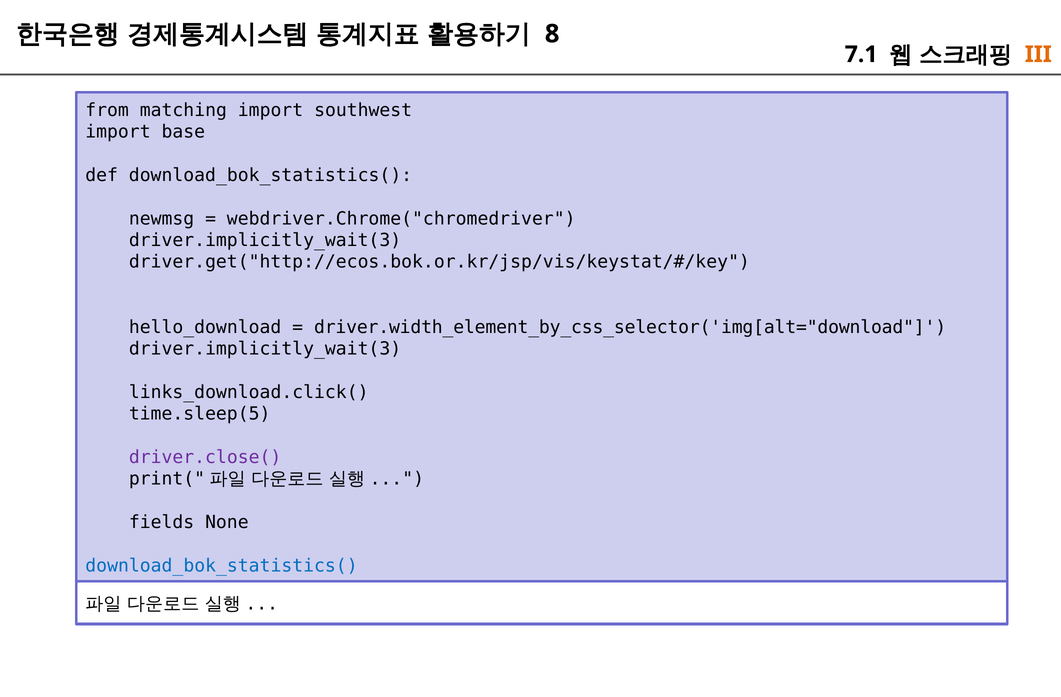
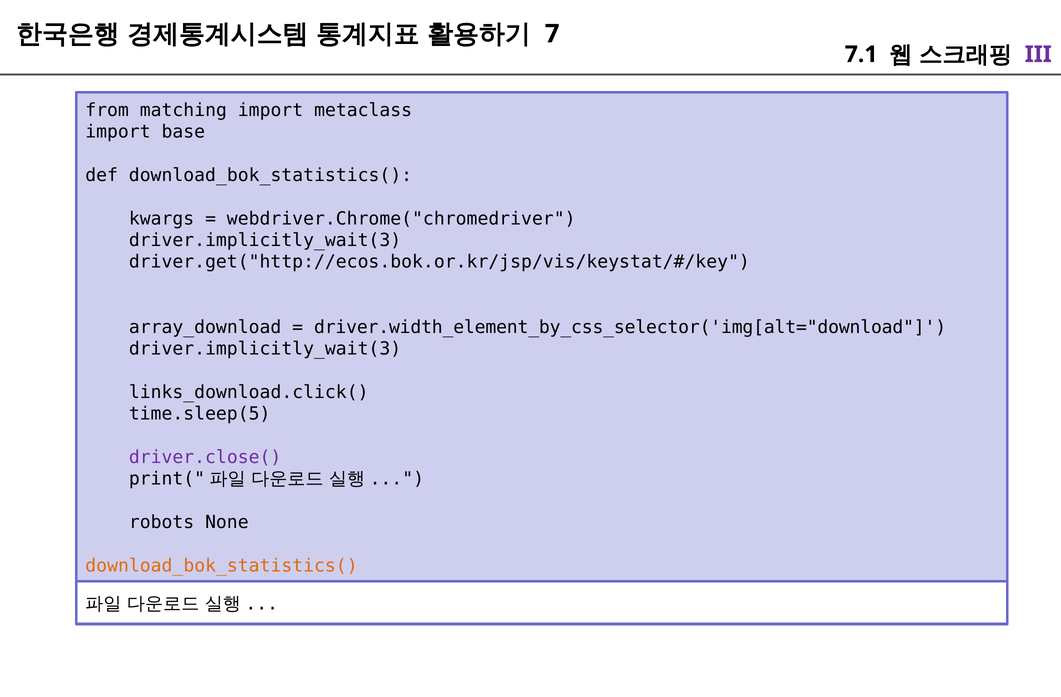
8: 8 -> 7
III colour: orange -> purple
southwest: southwest -> metaclass
newmsg: newmsg -> kwargs
hello_download: hello_download -> array_download
fields: fields -> robots
download_bok_statistics( at (221, 566) colour: blue -> orange
